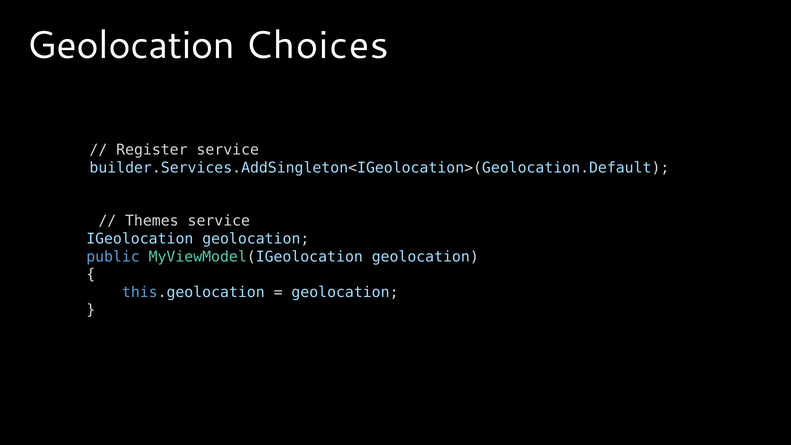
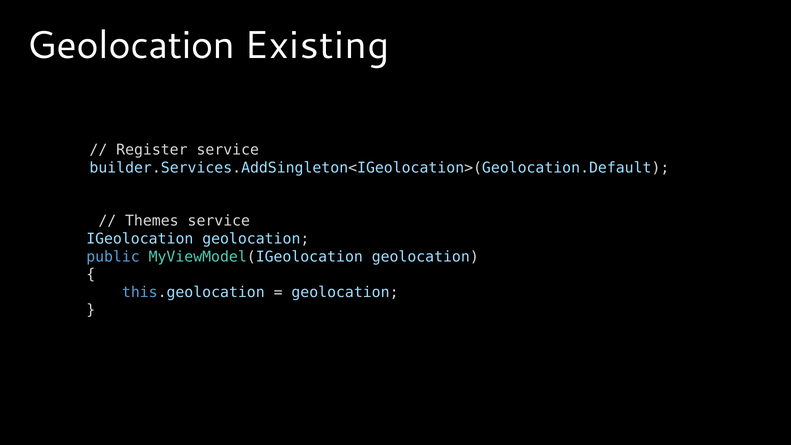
Choices: Choices -> Existing
